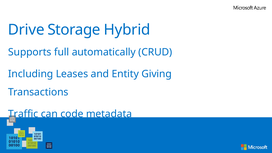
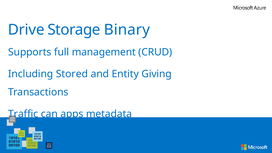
Hybrid: Hybrid -> Binary
automatically: automatically -> management
Leases: Leases -> Stored
code: code -> apps
